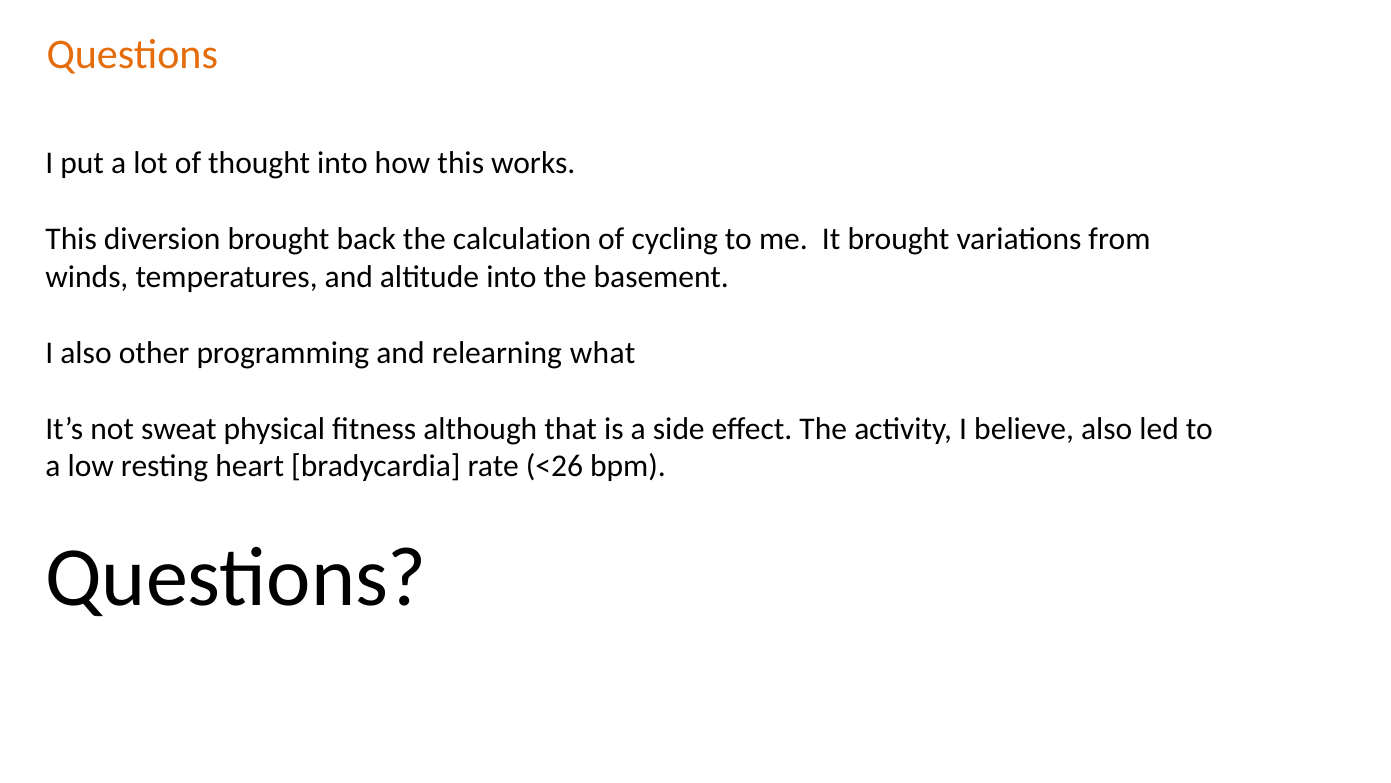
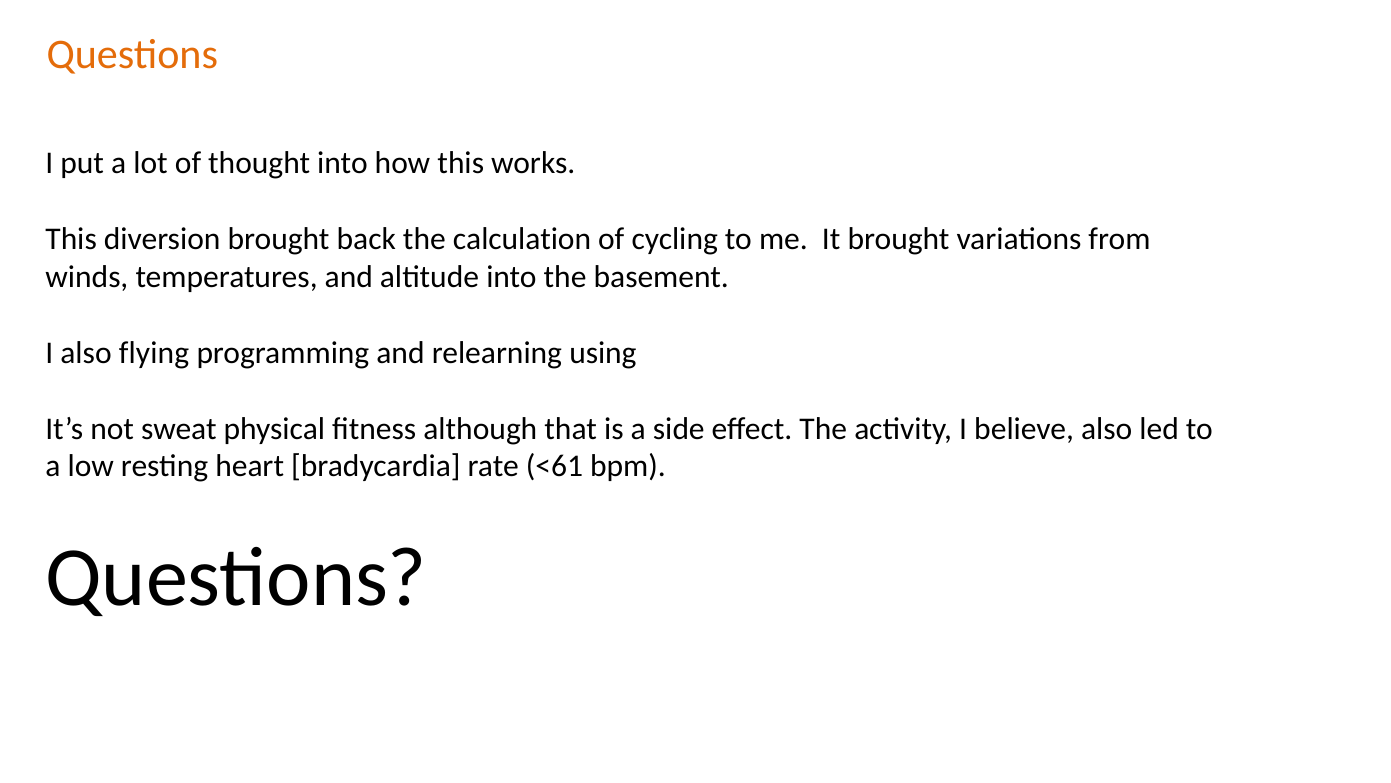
other: other -> flying
what: what -> using
<26: <26 -> <61
